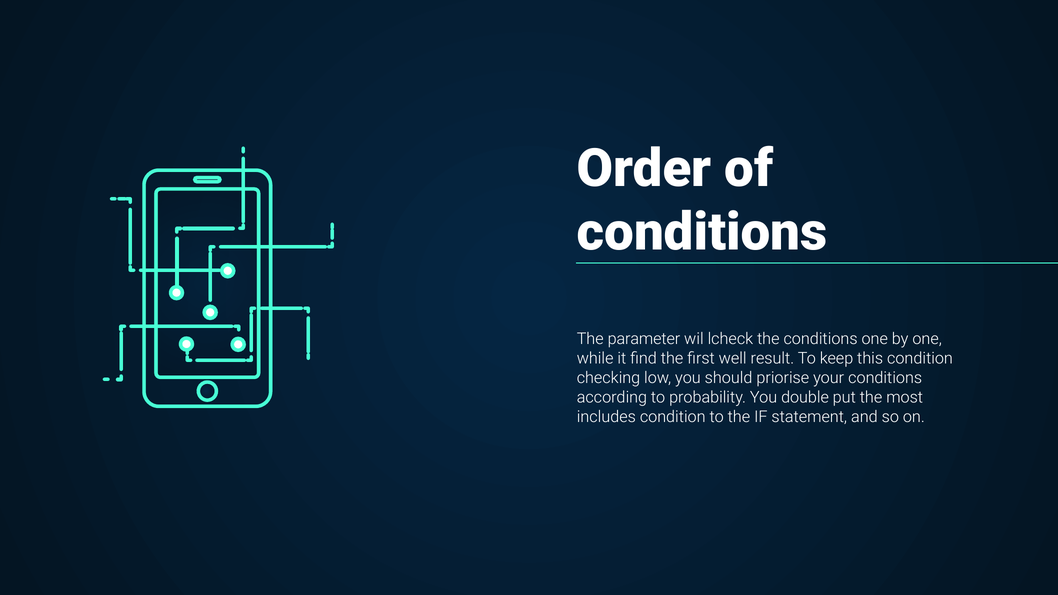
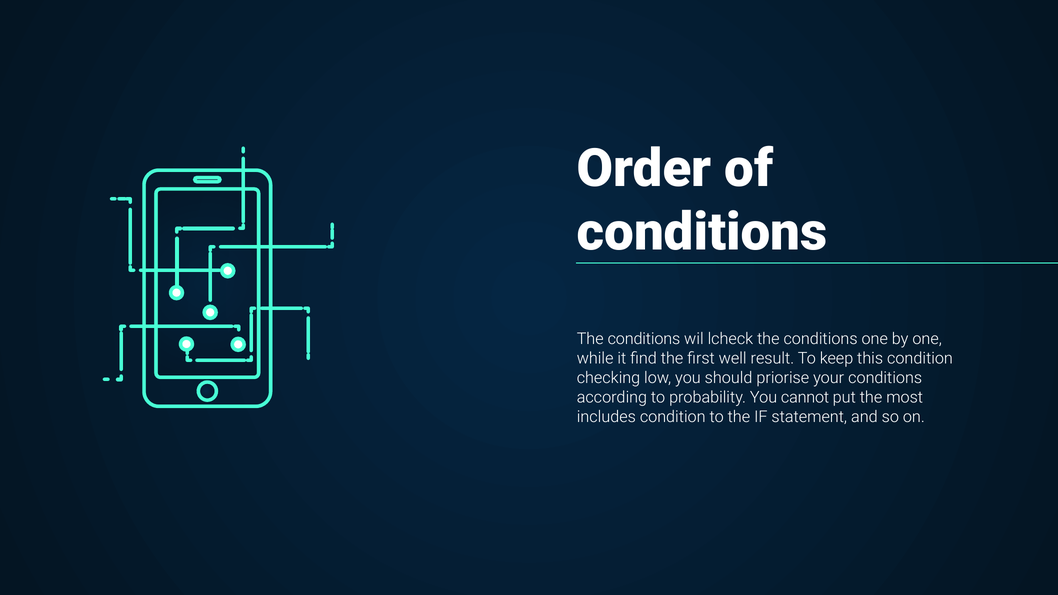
parameter at (644, 339): parameter -> conditions
double: double -> cannot
